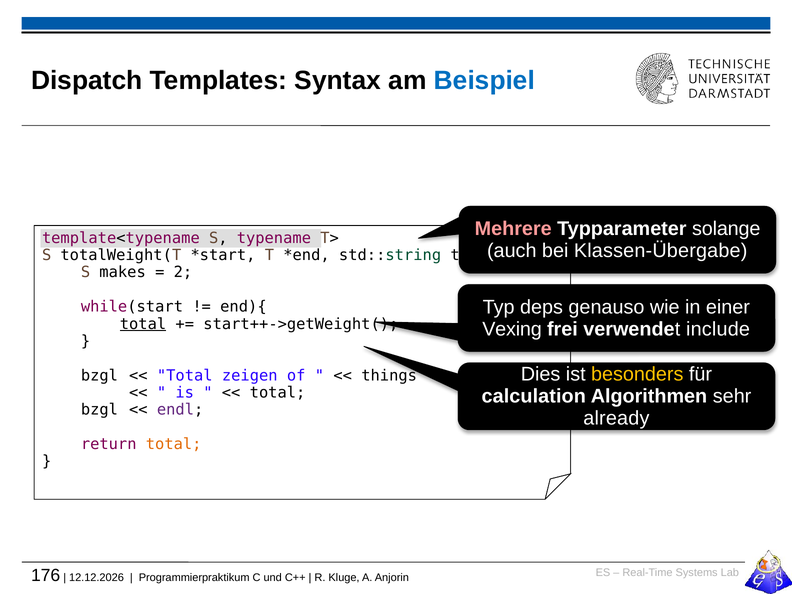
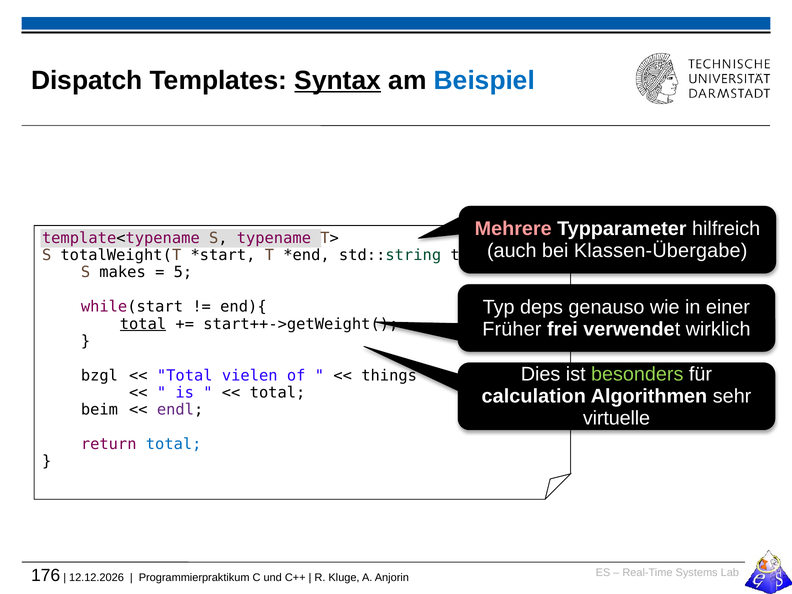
Syntax underline: none -> present
solange: solange -> hilfreich
2: 2 -> 5
Vexing: Vexing -> Früher
include: include -> wirklich
besonders colour: yellow -> light green
zeigen: zeigen -> vielen
bzgl at (99, 410): bzgl -> beim
already: already -> virtuelle
total at (174, 444) colour: orange -> blue
